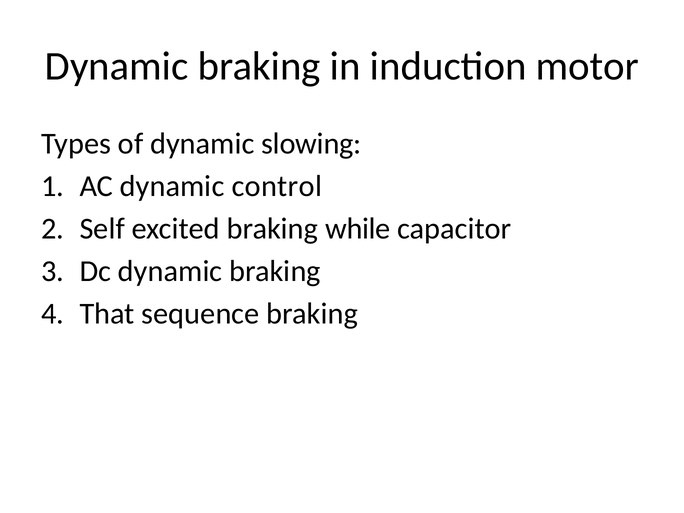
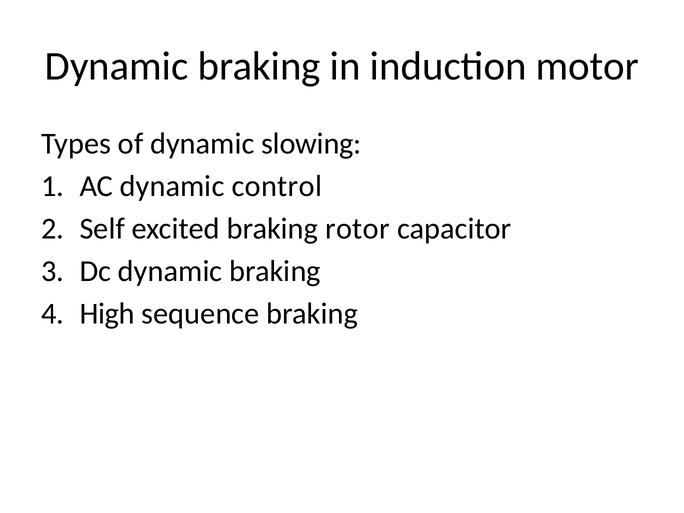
while: while -> rotor
That: That -> High
